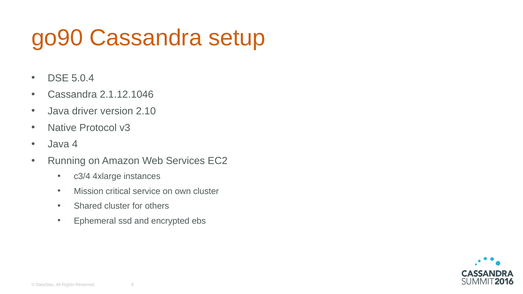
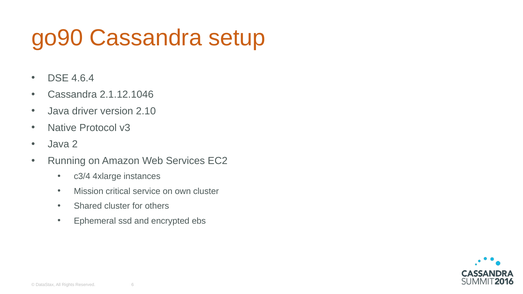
5.0.4: 5.0.4 -> 4.6.4
4: 4 -> 2
